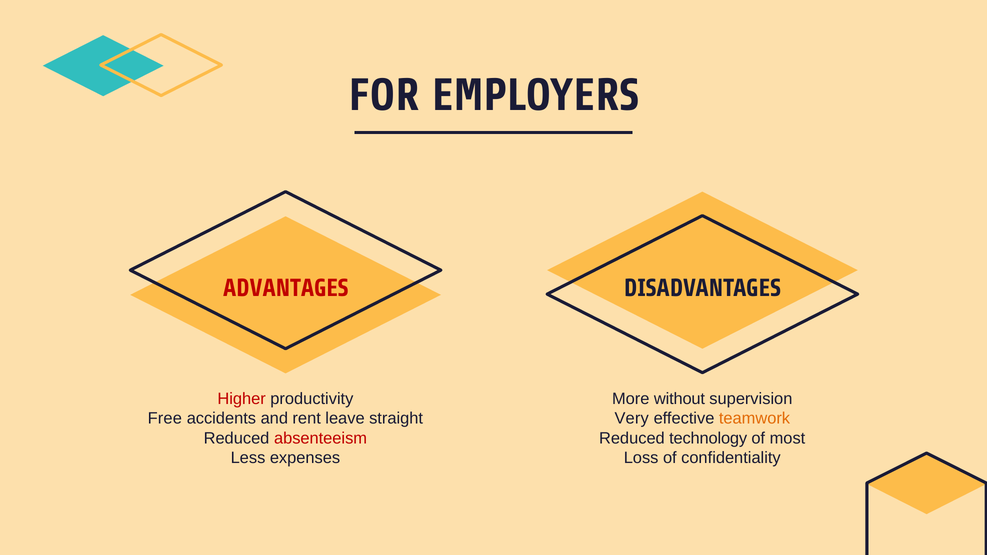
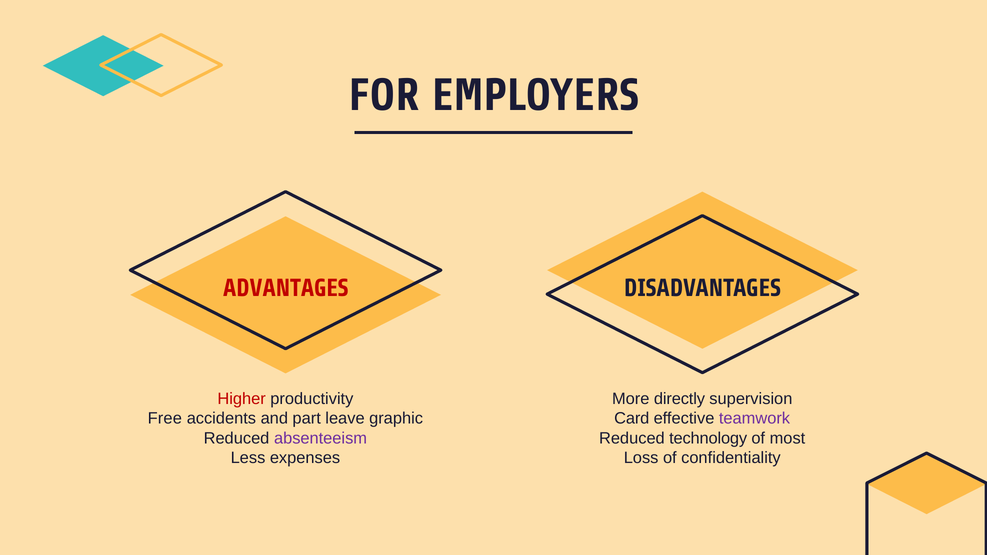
without: without -> directly
rent: rent -> part
straight: straight -> graphic
Very: Very -> Card
teamwork colour: orange -> purple
absenteeism colour: red -> purple
